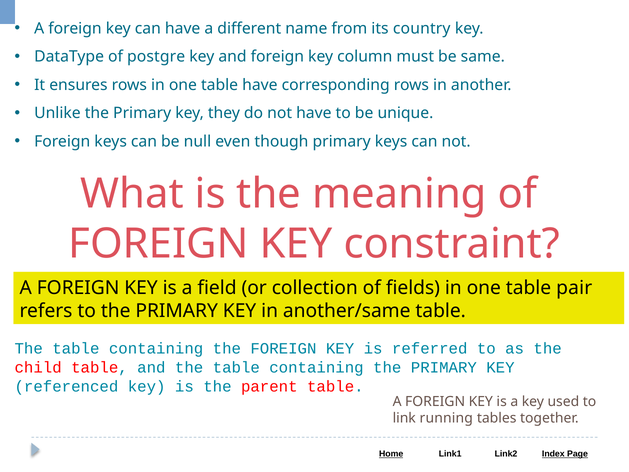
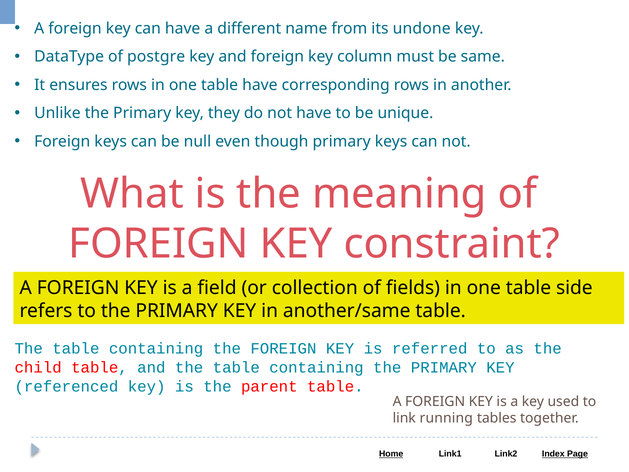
country: country -> undone
pair: pair -> side
